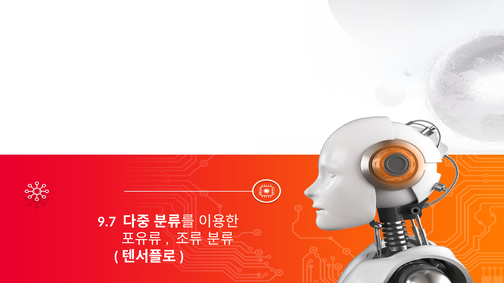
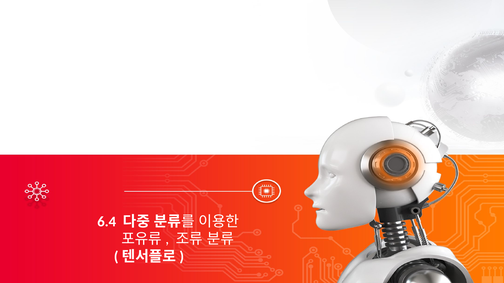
9.7: 9.7 -> 6.4
